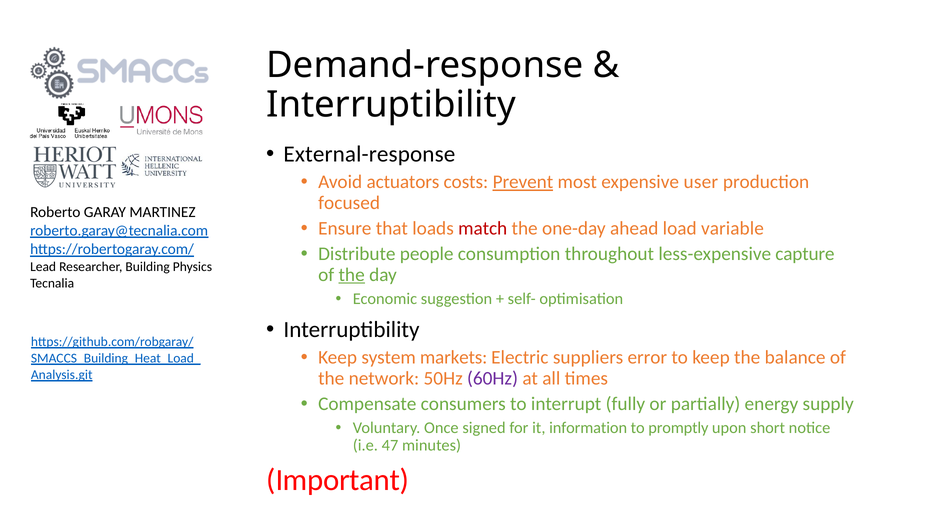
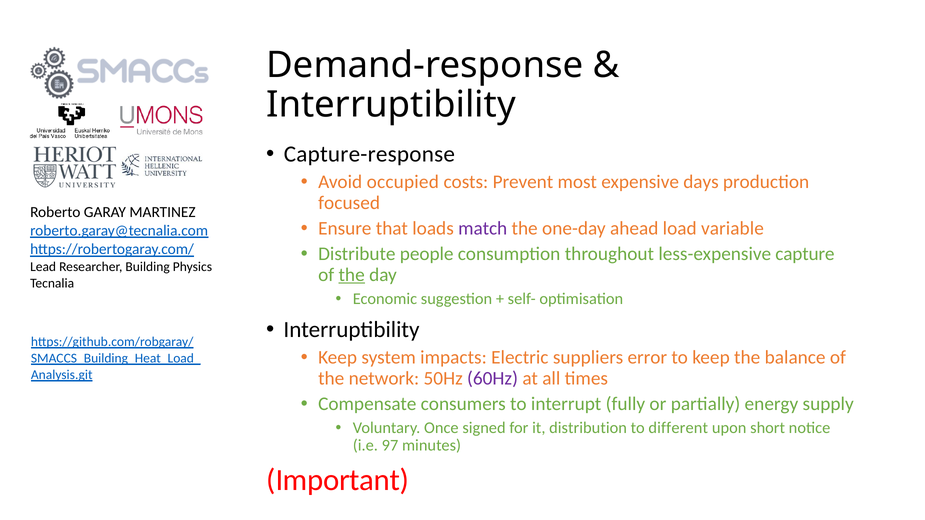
External-response: External-response -> Capture-response
actuators: actuators -> occupied
Prevent underline: present -> none
user: user -> days
match colour: red -> purple
markets: markets -> impacts
information: information -> distribution
promptly: promptly -> different
47: 47 -> 97
